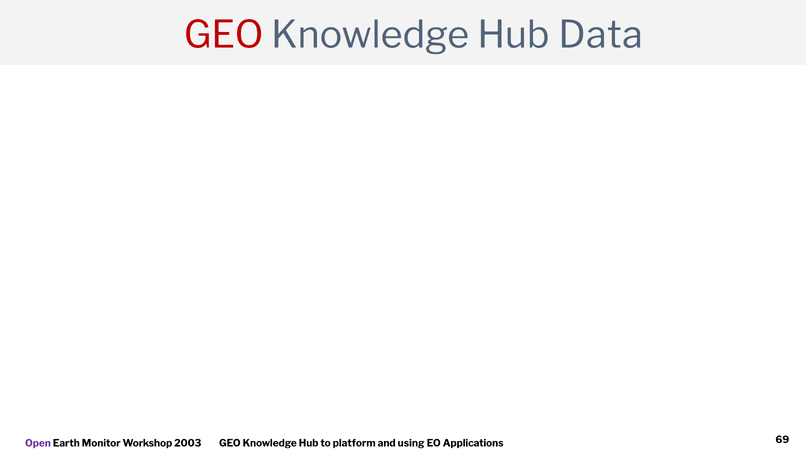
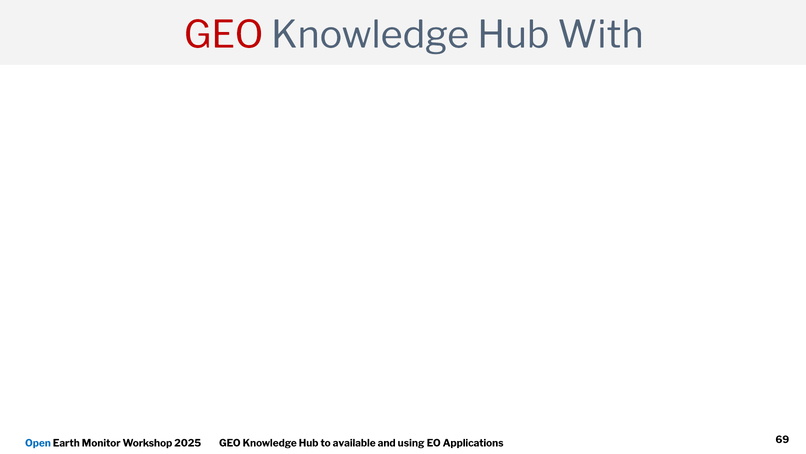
Data: Data -> With
Open colour: purple -> blue
2003: 2003 -> 2025
platform: platform -> available
